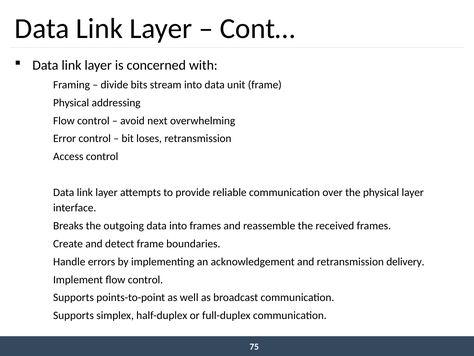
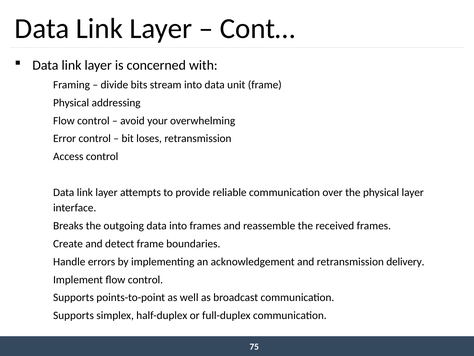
next: next -> your
